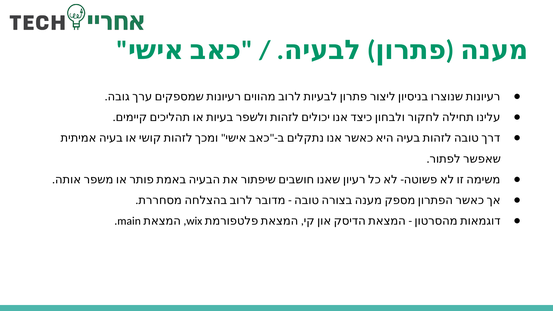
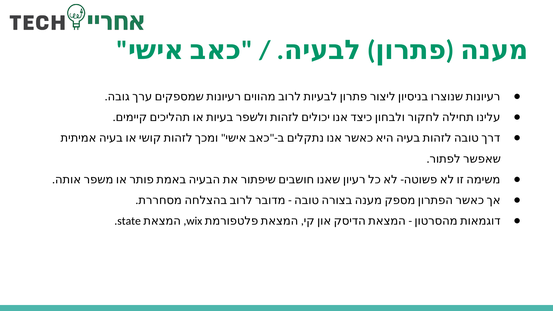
main: main -> state
